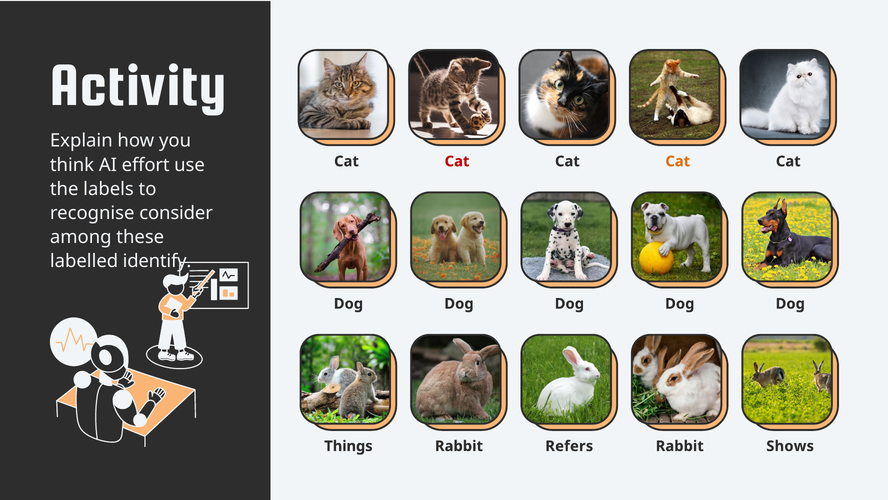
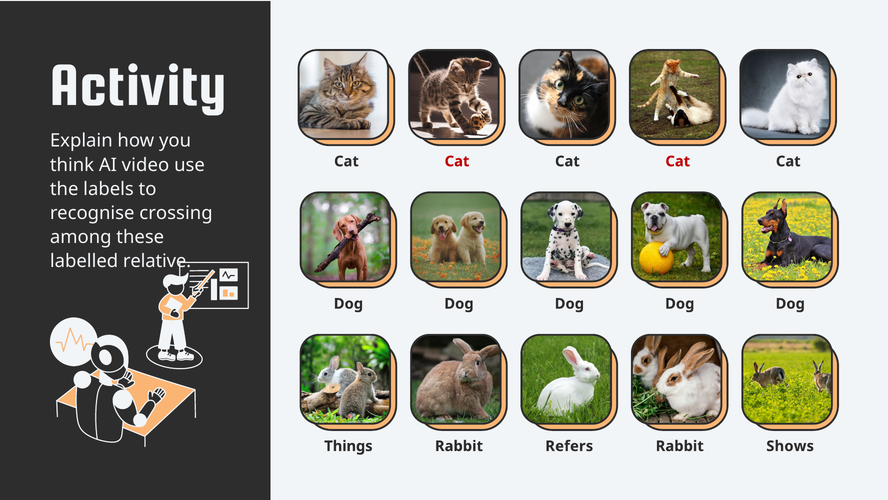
Cat at (678, 161) colour: orange -> red
effort: effort -> video
consider: consider -> crossing
identify: identify -> relative
